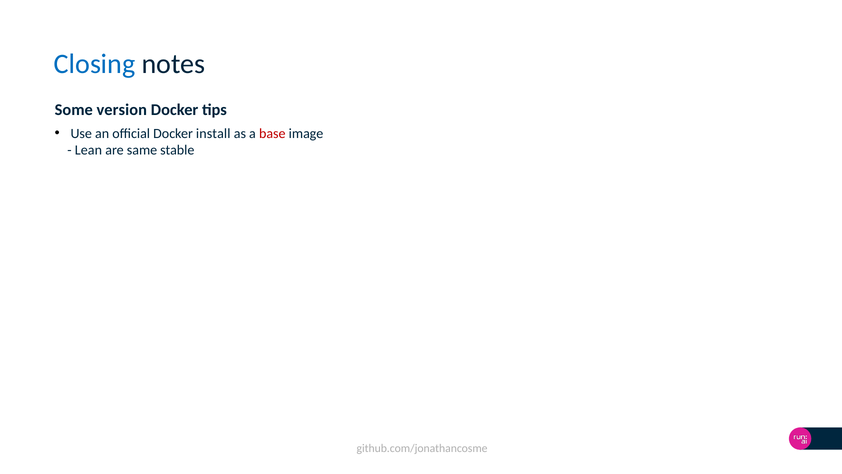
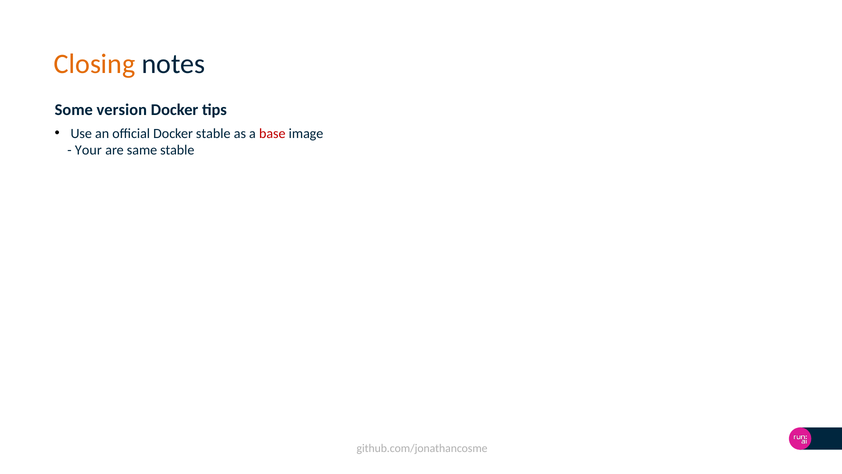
Closing colour: blue -> orange
Docker install: install -> stable
Lean: Lean -> Your
